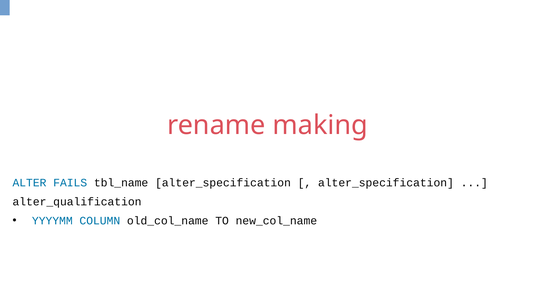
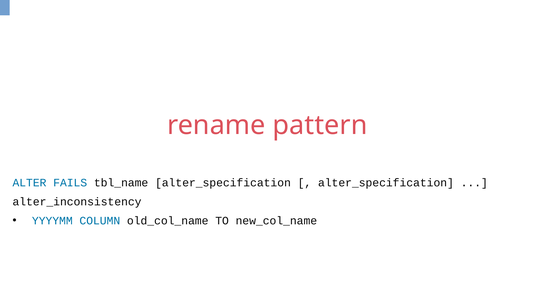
making: making -> pattern
alter_qualification: alter_qualification -> alter_inconsistency
